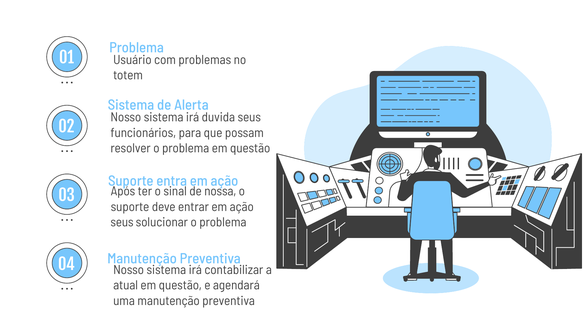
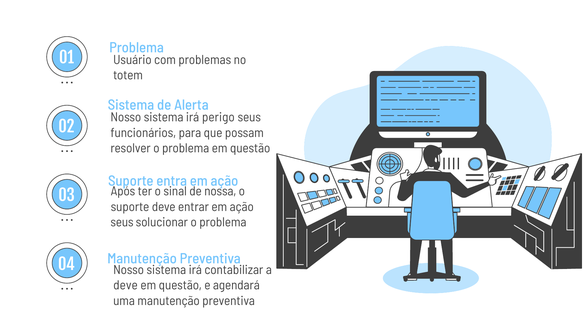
duvida: duvida -> perigo
atual at (126, 286): atual -> deve
